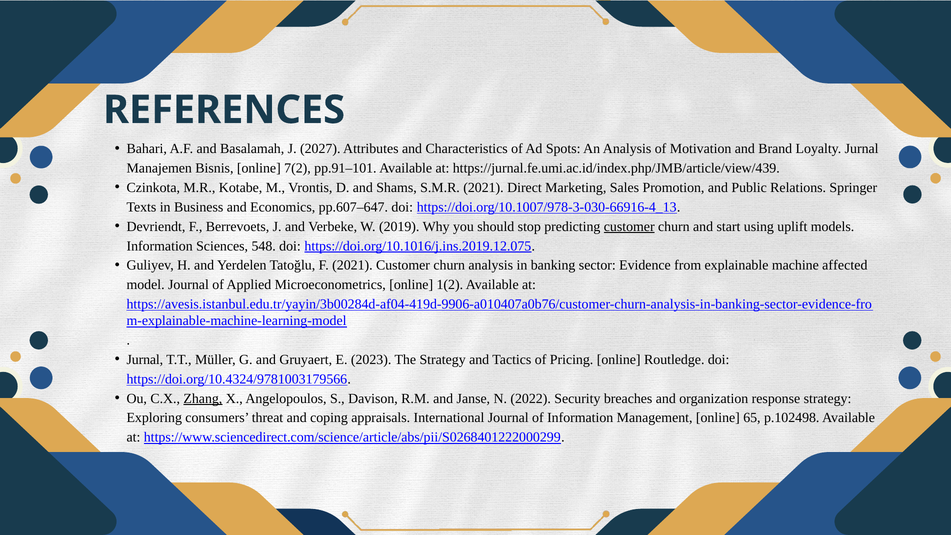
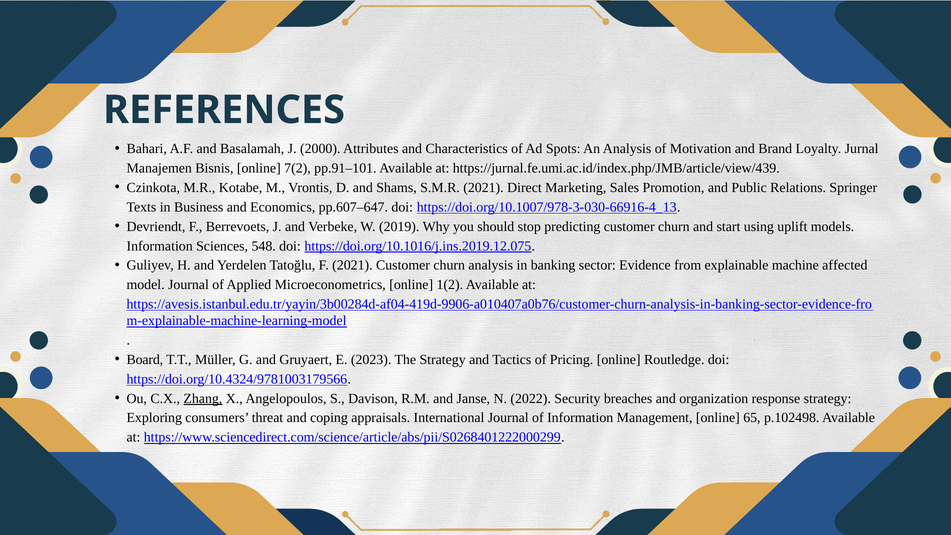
2027: 2027 -> 2000
customer at (629, 227) underline: present -> none
Jurnal at (145, 360): Jurnal -> Board
